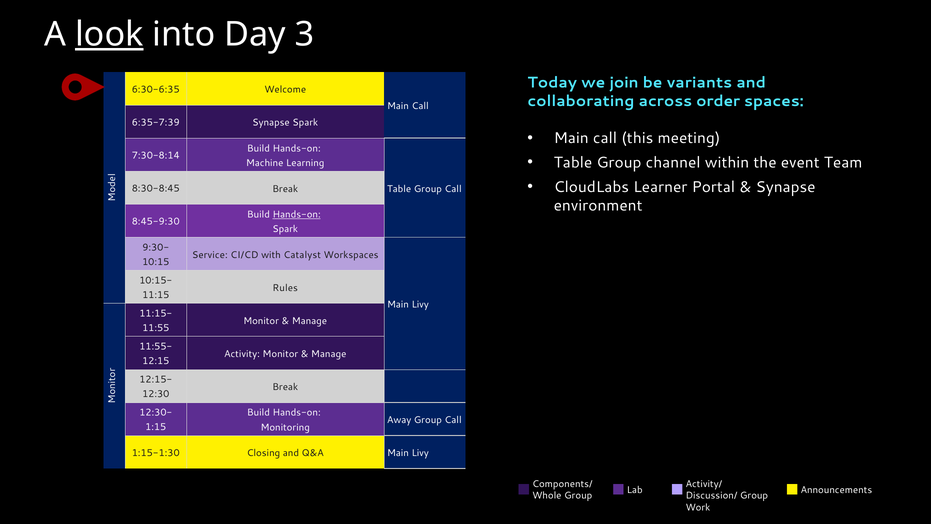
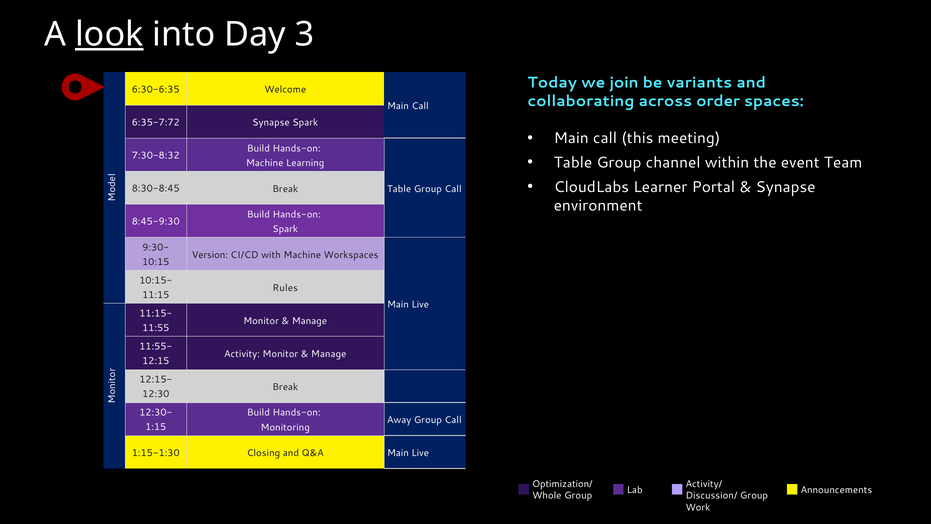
6:35-7:39: 6:35-7:39 -> 6:35-7:72
7:30-8:14: 7:30-8:14 -> 7:30-8:32
Hands-on at (297, 214) underline: present -> none
Service: Service -> Version
with Catalyst: Catalyst -> Machine
Livy at (420, 304): Livy -> Live
Q&A Main Livy: Livy -> Live
Components/: Components/ -> Optimization/
